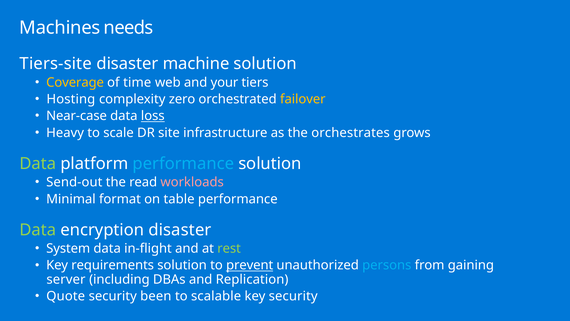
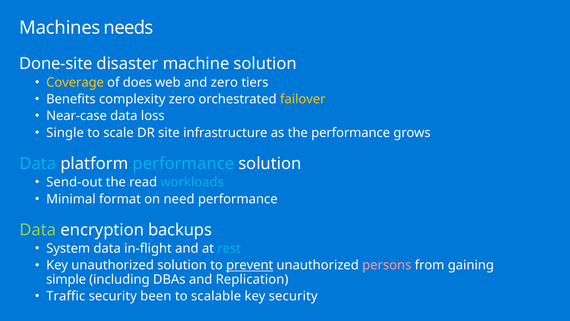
Tiers-site: Tiers-site -> Done-site
time: time -> does
and your: your -> zero
Hosting: Hosting -> Benefits
loss underline: present -> none
Heavy: Heavy -> Single
the orchestrates: orchestrates -> performance
Data at (38, 163) colour: light green -> light blue
workloads colour: pink -> light blue
table: table -> need
encryption disaster: disaster -> backups
rest colour: light green -> light blue
Key requirements: requirements -> unauthorized
persons colour: light blue -> pink
server: server -> simple
Quote: Quote -> Traffic
